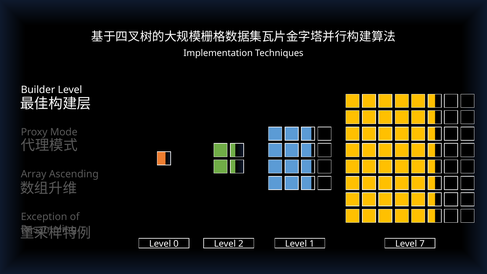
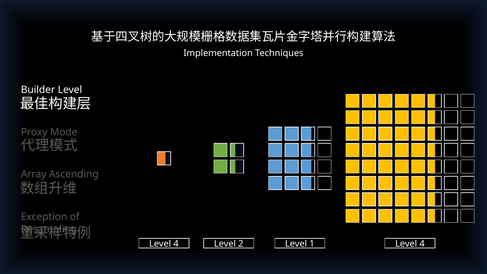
0 at (176, 244): 0 -> 4
1 Level 7: 7 -> 4
